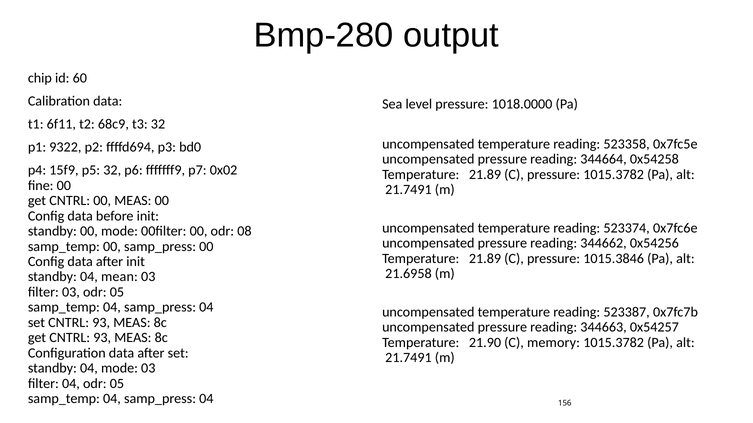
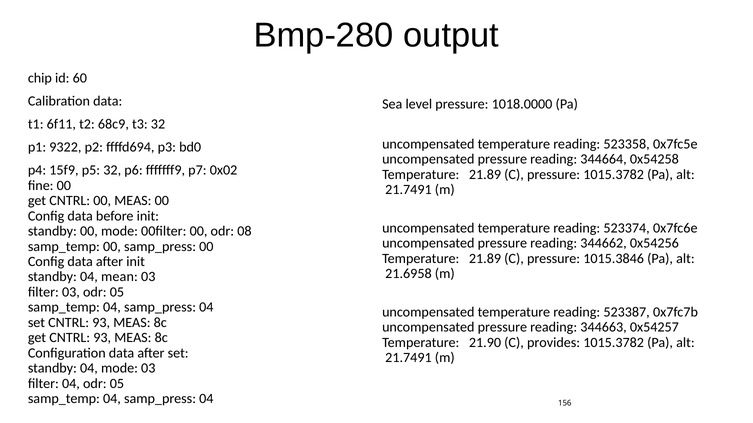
memory: memory -> provides
